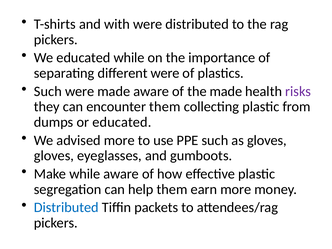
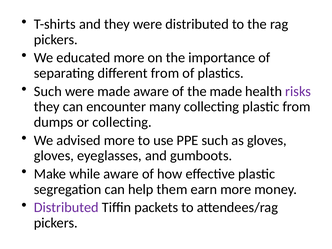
and with: with -> they
educated while: while -> more
different were: were -> from
encounter them: them -> many
or educated: educated -> collecting
Distributed at (66, 207) colour: blue -> purple
